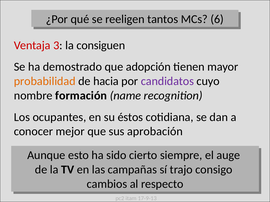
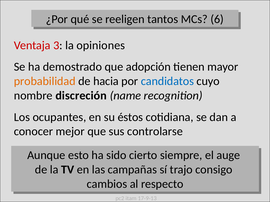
consiguen: consiguen -> opiniones
candidatos colour: purple -> blue
formación: formación -> discreción
aprobación: aprobación -> controlarse
